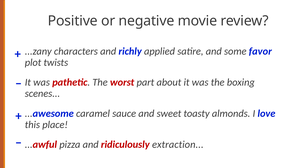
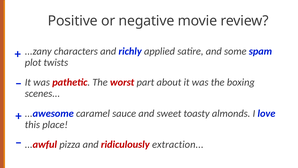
favor: favor -> spam
